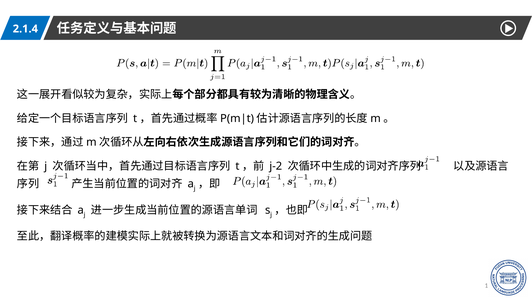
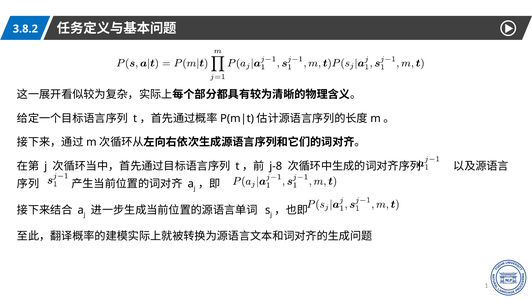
2.1.4: 2.1.4 -> 3.8.2
j-2: j-2 -> j-8
